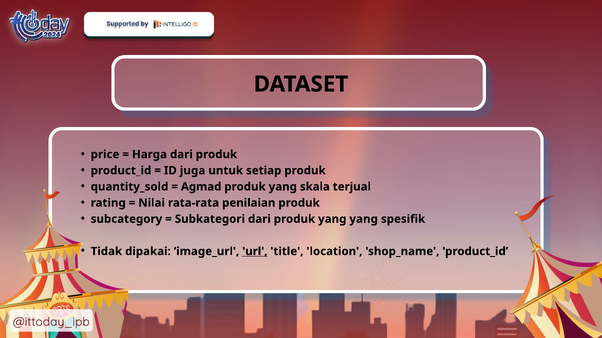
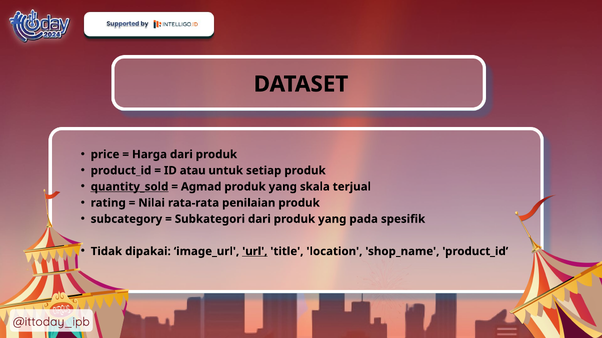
juga: juga -> atau
quantity_sold underline: none -> present
yang yang: yang -> pada
